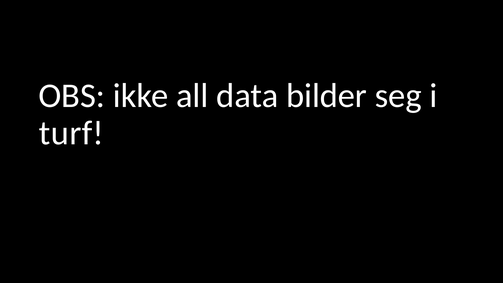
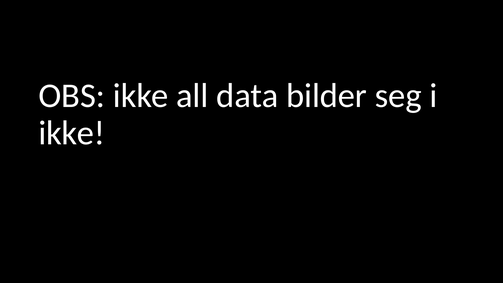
turf at (71, 133): turf -> ikke
